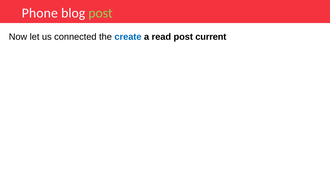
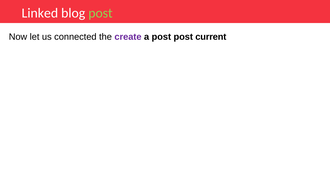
Phone: Phone -> Linked
create colour: blue -> purple
a read: read -> post
